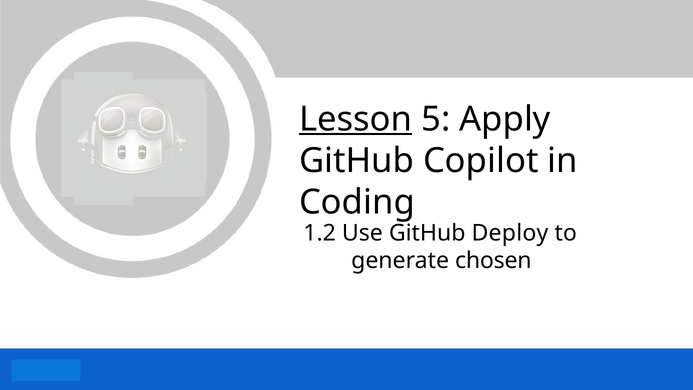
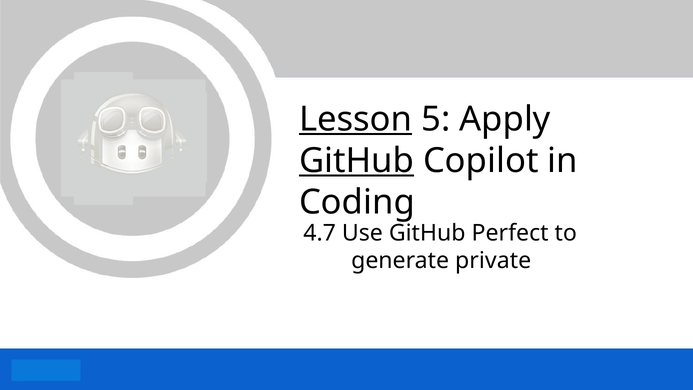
GitHub at (357, 161) underline: none -> present
1.2: 1.2 -> 4.7
Deploy: Deploy -> Perfect
chosen: chosen -> private
